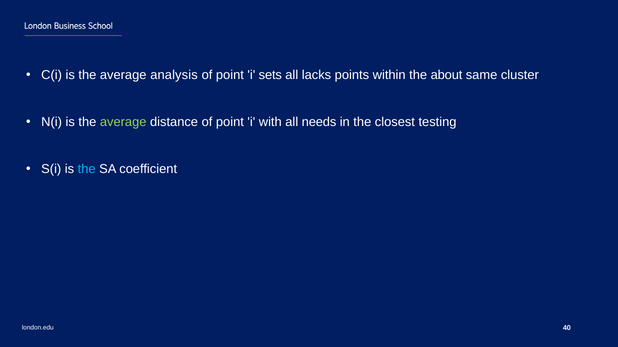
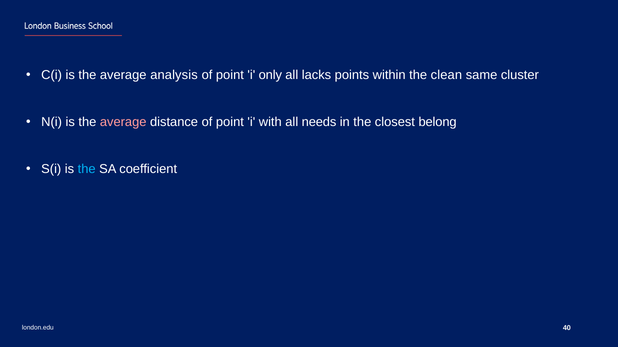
sets: sets -> only
about: about -> clean
average at (123, 122) colour: light green -> pink
testing: testing -> belong
